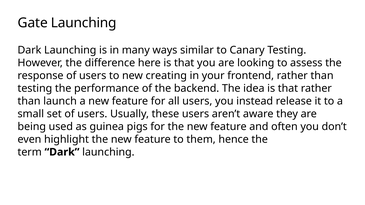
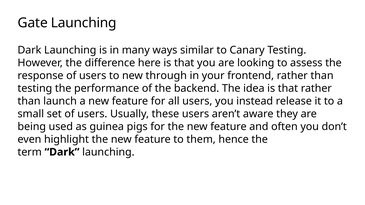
creating: creating -> through
